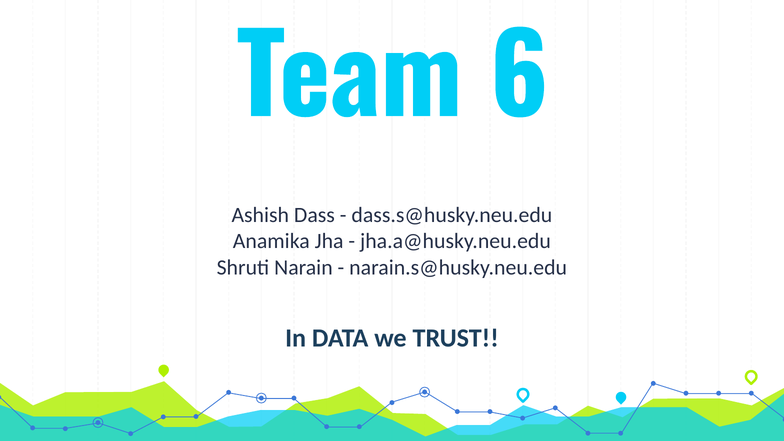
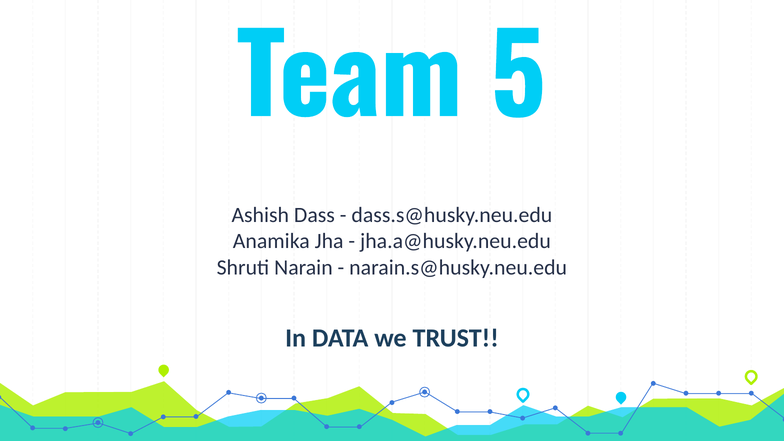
6: 6 -> 5
